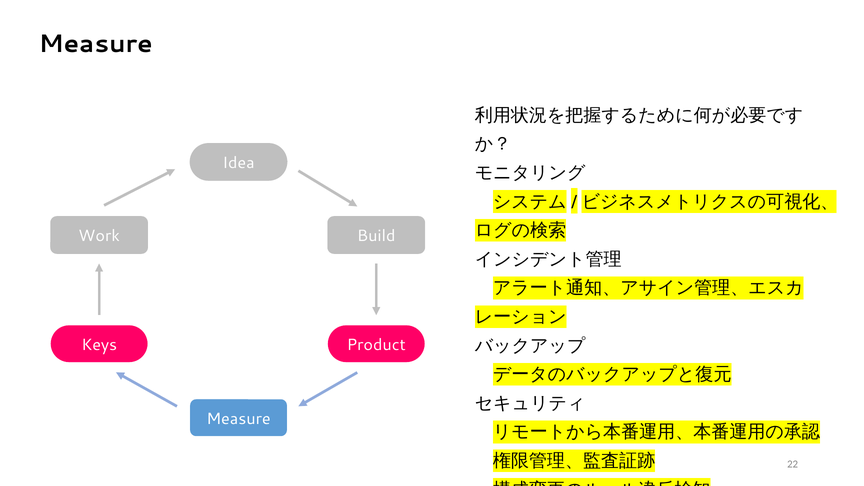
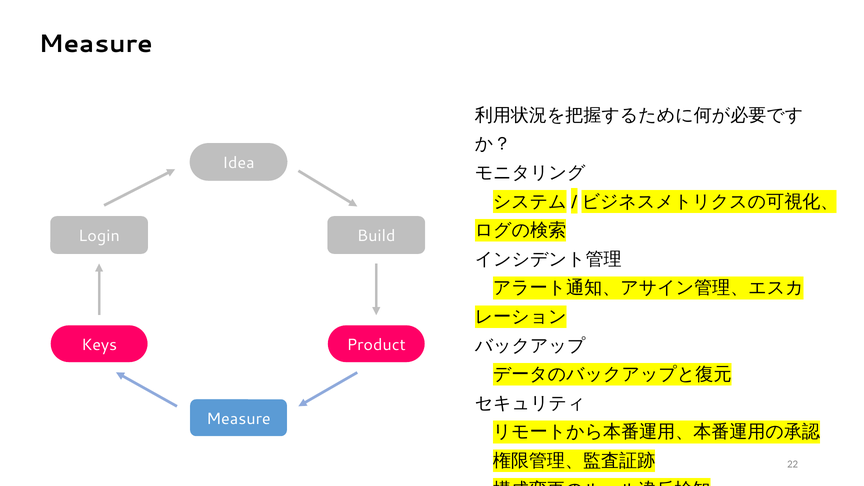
Work: Work -> Login
